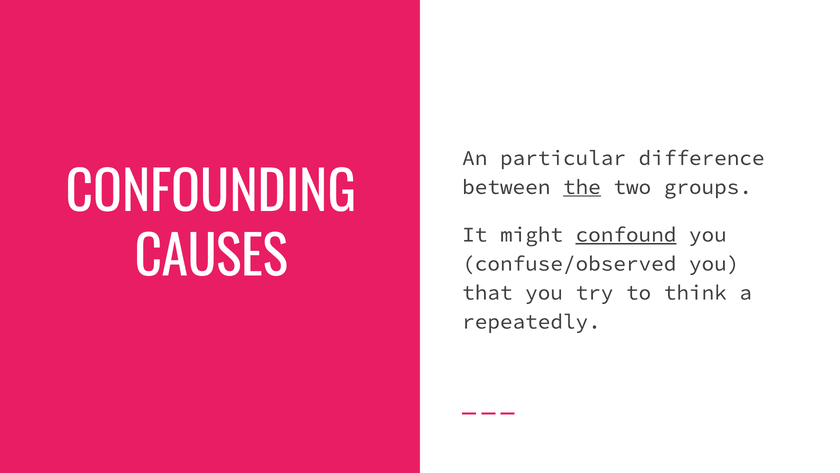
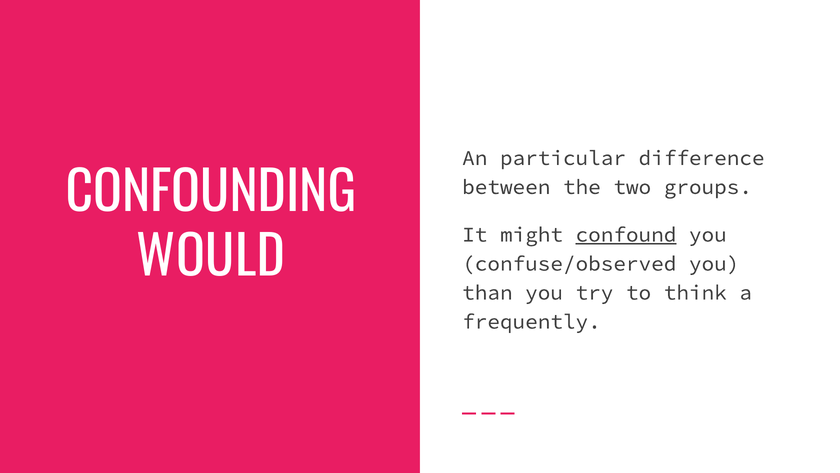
the underline: present -> none
CAUSES: CAUSES -> WOULD
that: that -> than
repeatedly: repeatedly -> frequently
